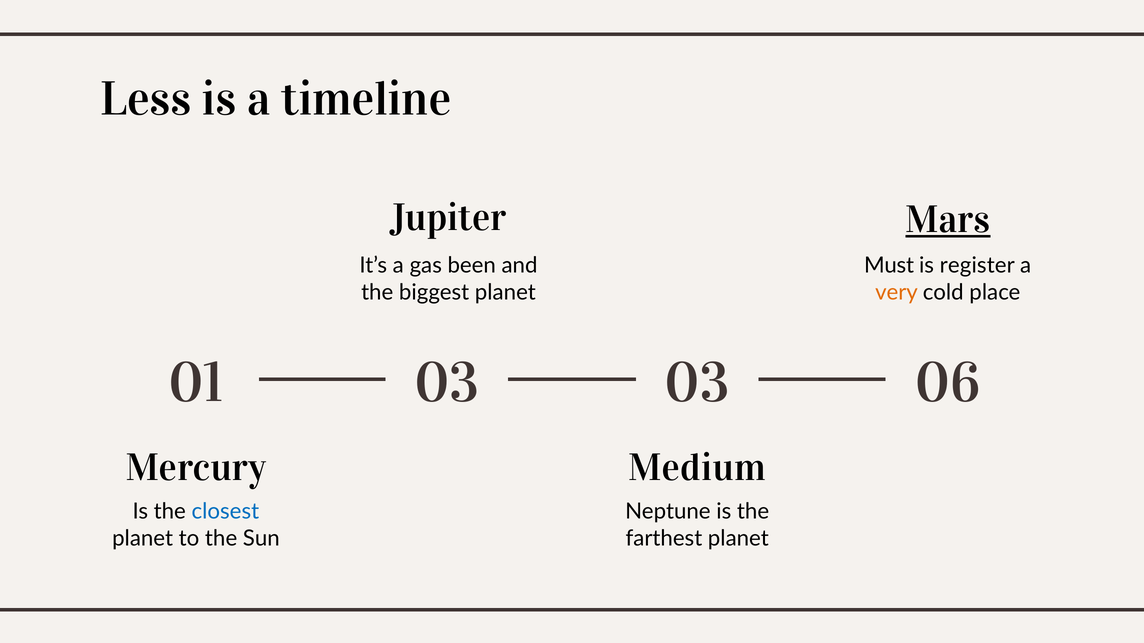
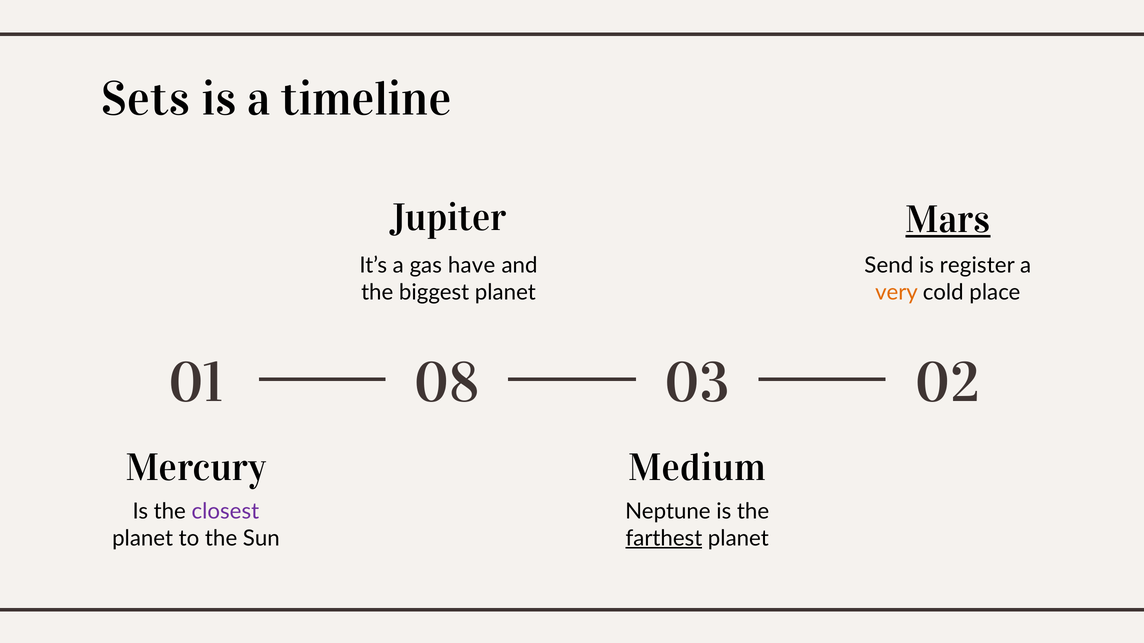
Less: Less -> Sets
been: been -> have
Must: Must -> Send
01 03: 03 -> 08
06: 06 -> 02
closest colour: blue -> purple
farthest underline: none -> present
